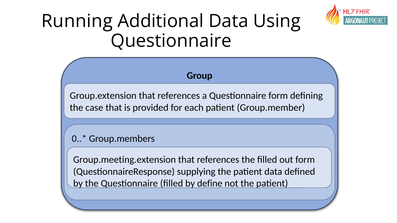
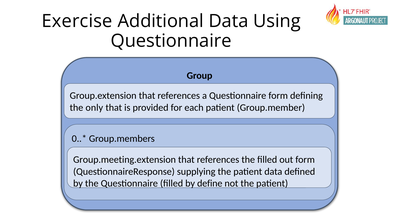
Running: Running -> Exercise
case: case -> only
